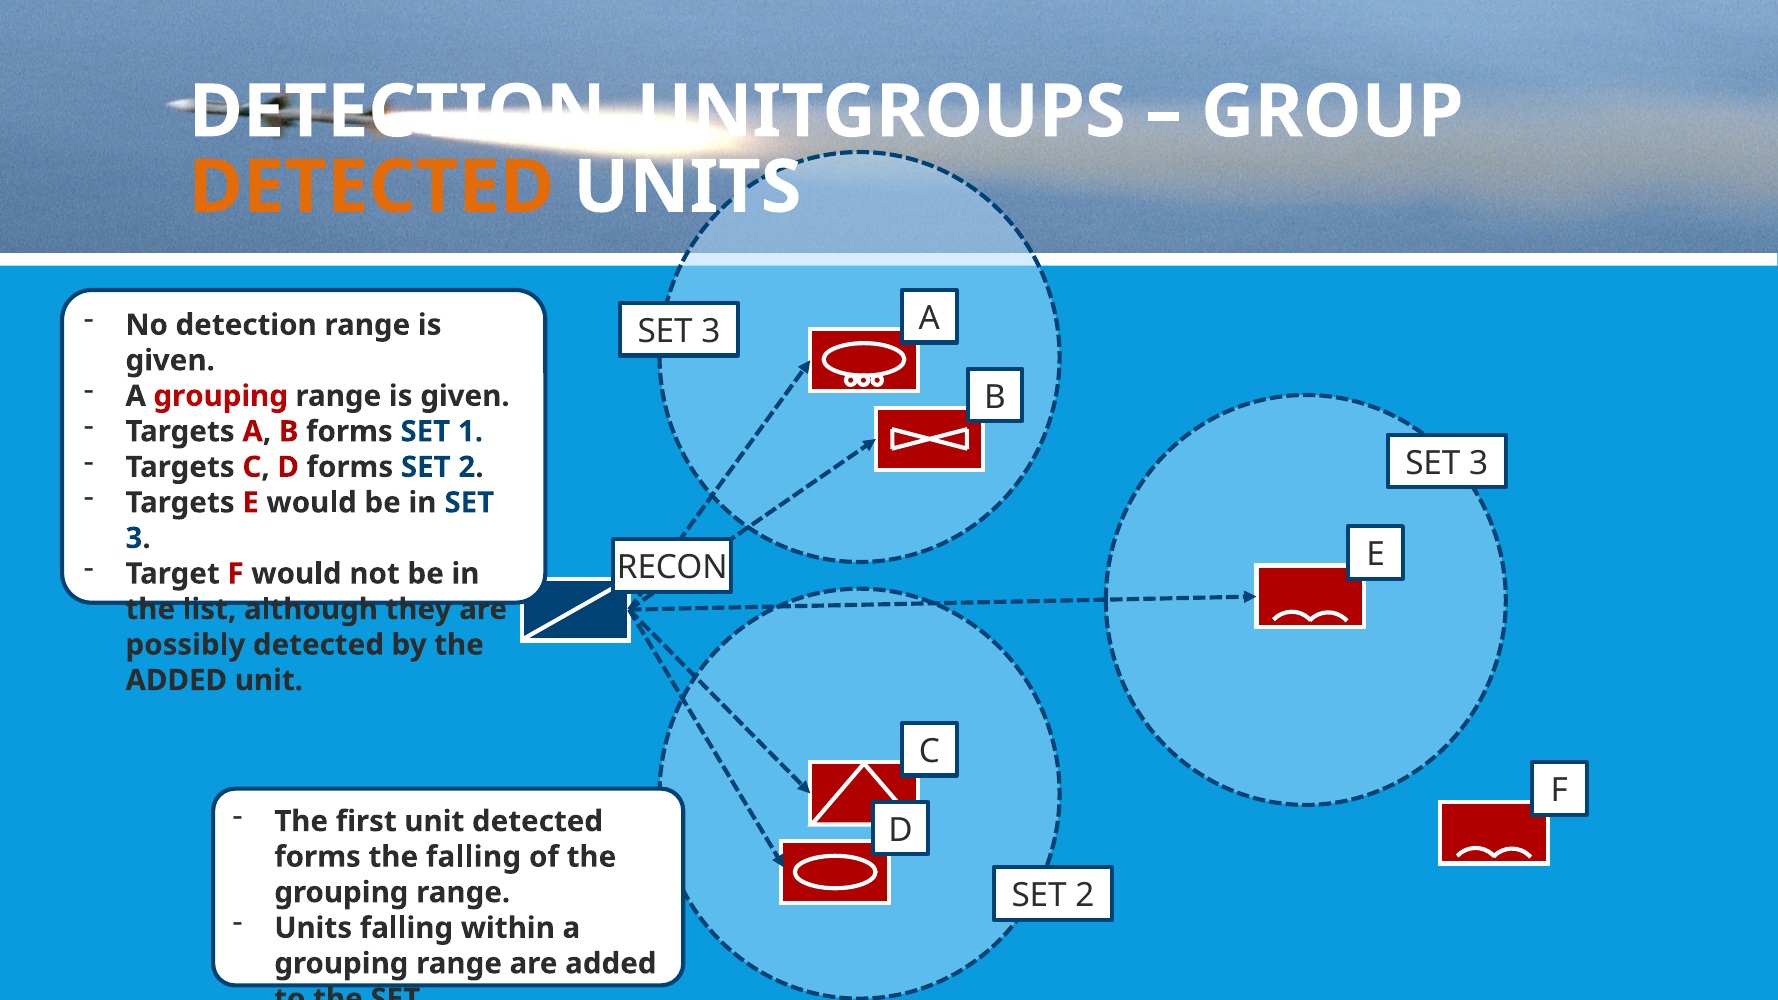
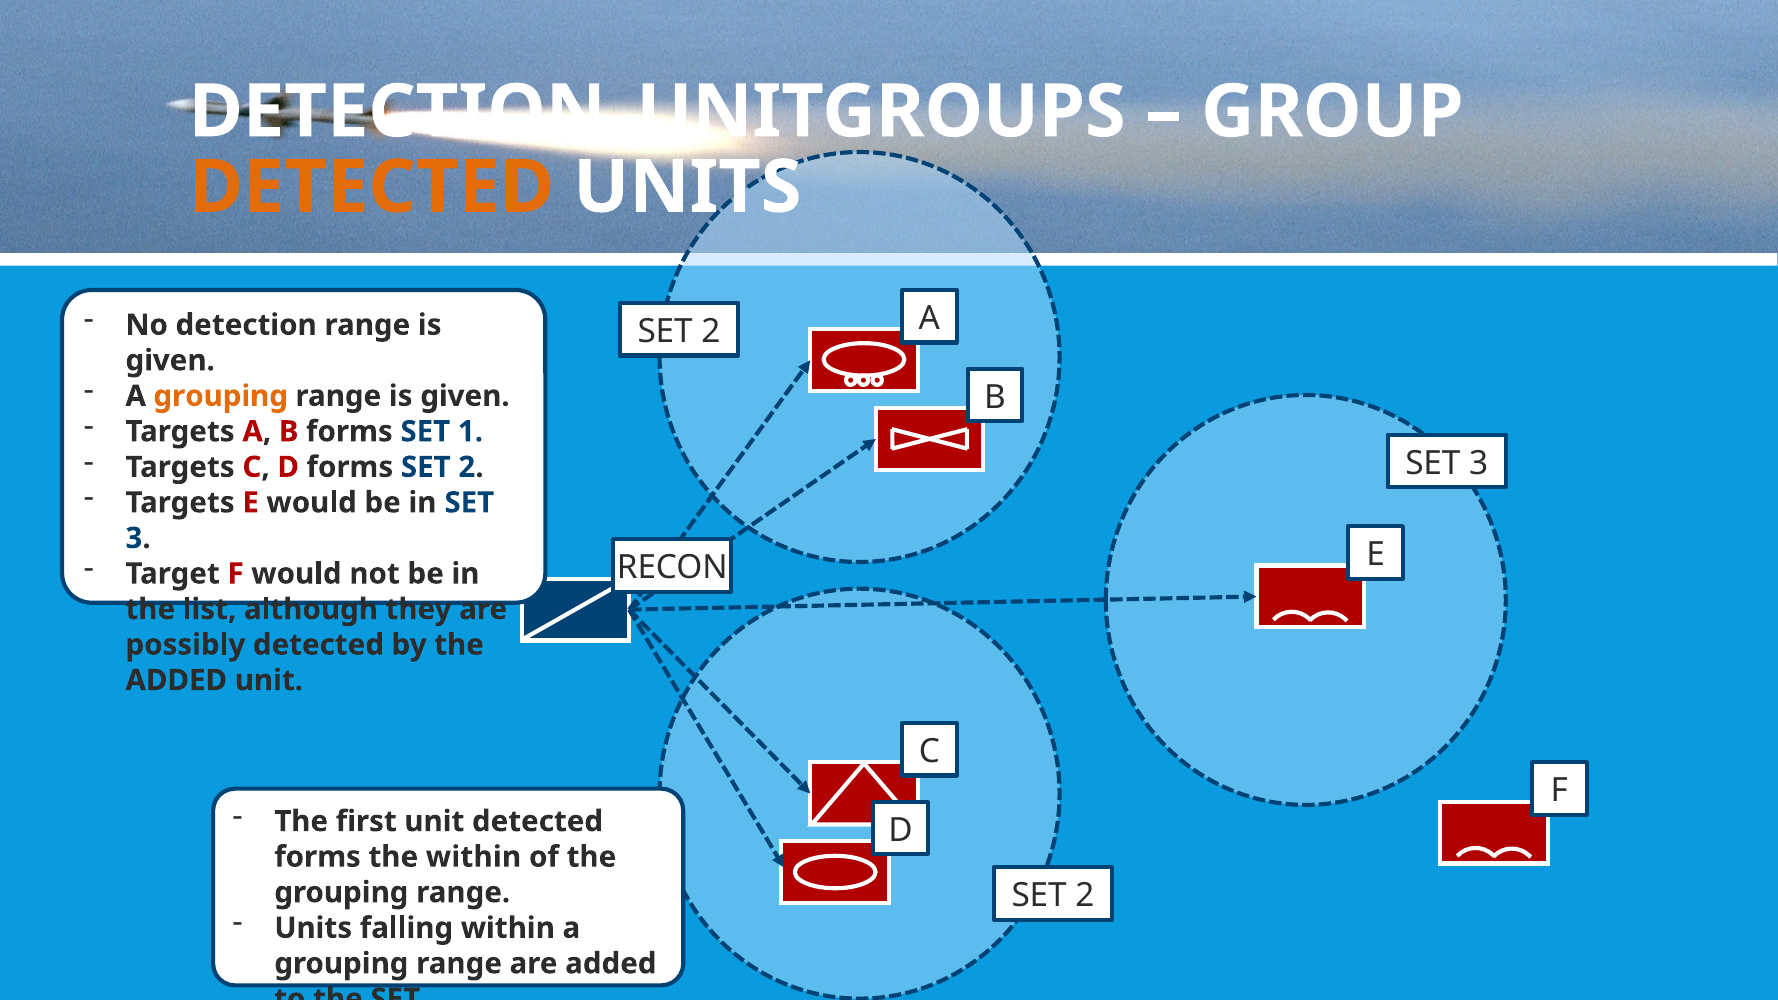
3 at (711, 332): 3 -> 2
grouping at (221, 396) colour: red -> orange
the falling: falling -> within
